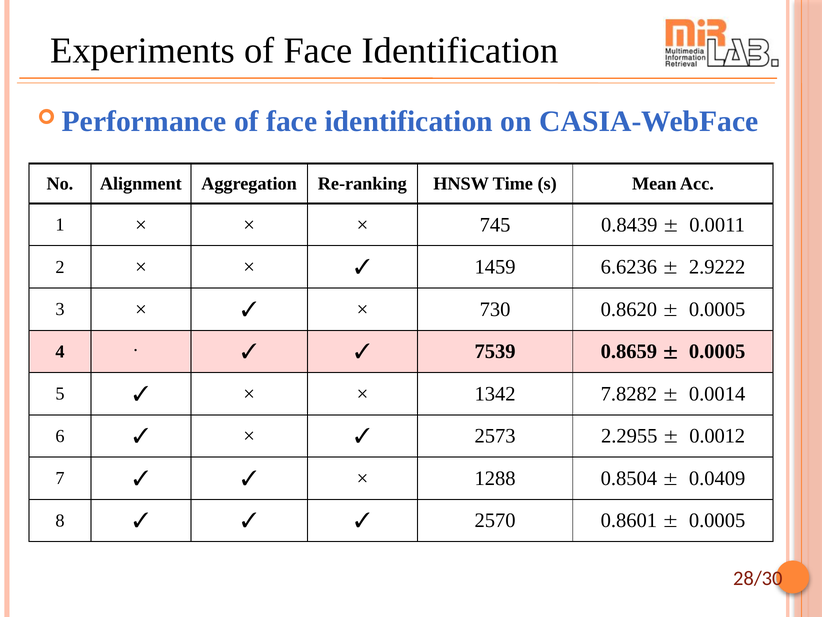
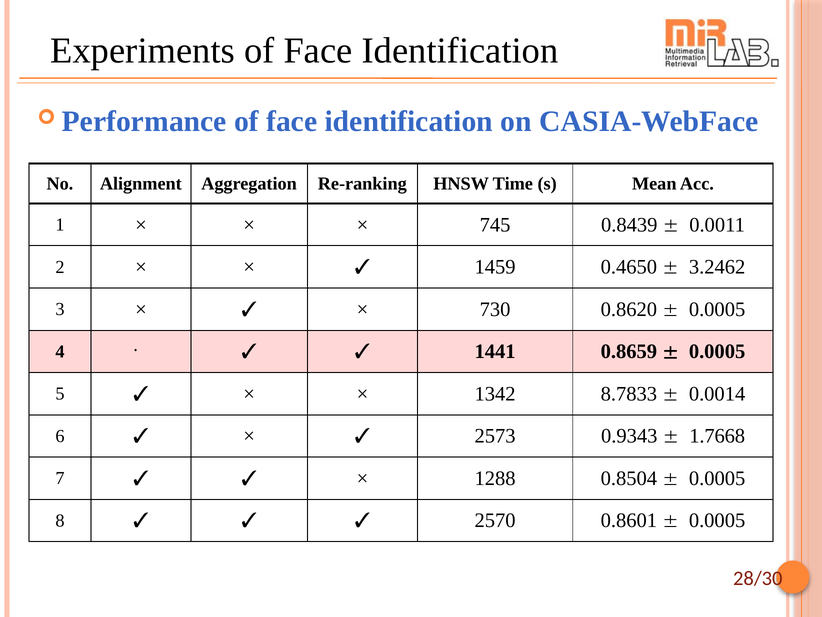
6.6236: 6.6236 -> 0.4650
2.9222: 2.9222 -> 3.2462
7539: 7539 -> 1441
7.8282: 7.8282 -> 8.7833
2.2955: 2.2955 -> 0.9343
0.0012: 0.0012 -> 1.7668
0.0409 at (717, 478): 0.0409 -> 0.0005
